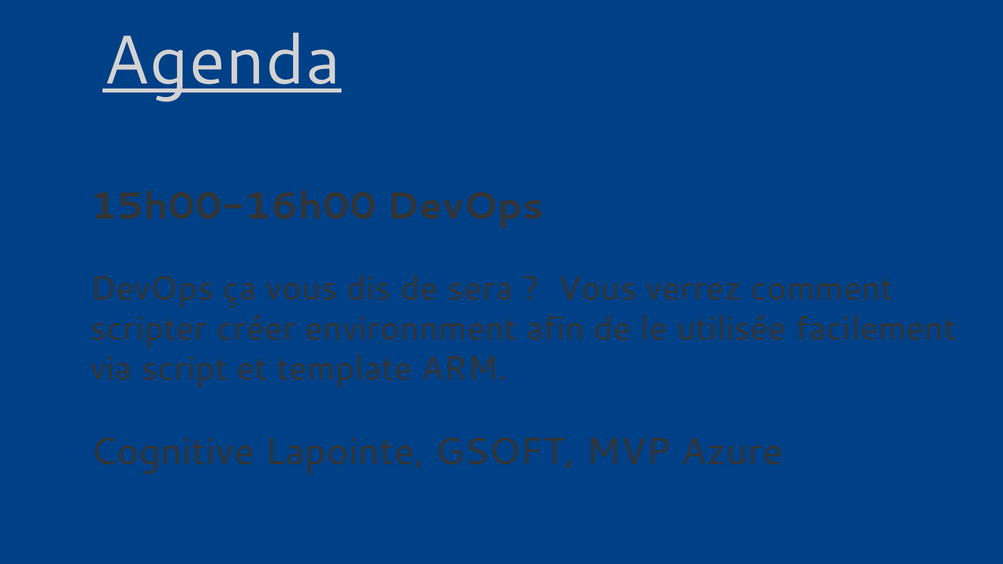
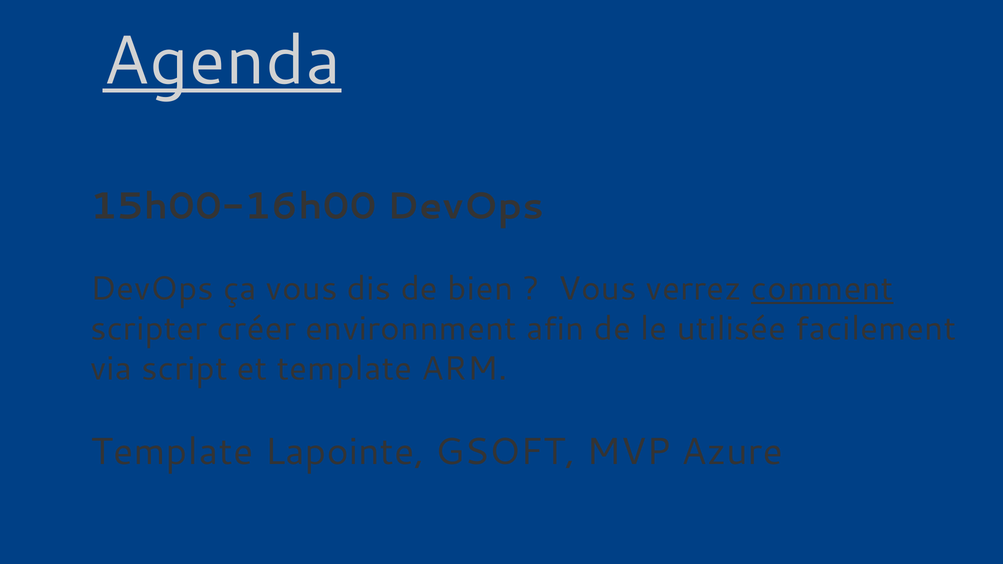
sera: sera -> bien
comment underline: none -> present
Cognitive at (172, 452): Cognitive -> Template
